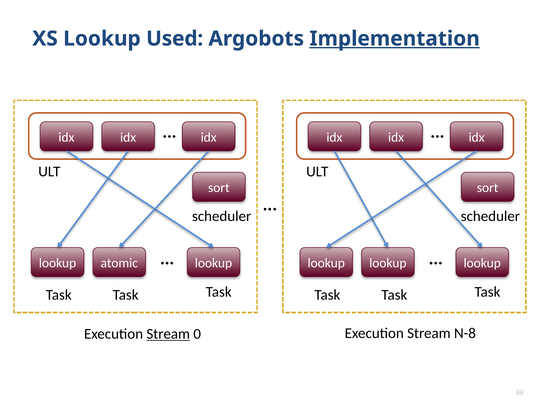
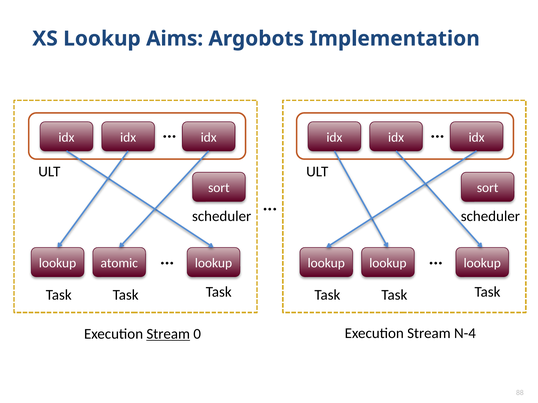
Used: Used -> Aims
Implementation underline: present -> none
N-8: N-8 -> N-4
